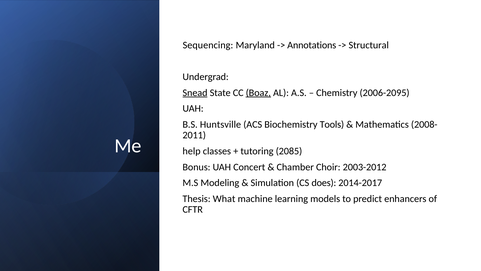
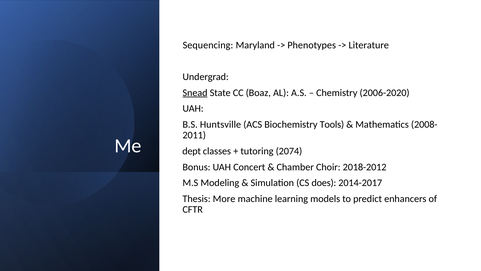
Annotations: Annotations -> Phenotypes
Structural: Structural -> Literature
Boaz underline: present -> none
2006-2095: 2006-2095 -> 2006-2020
help: help -> dept
2085: 2085 -> 2074
2003-2012: 2003-2012 -> 2018-2012
What: What -> More
